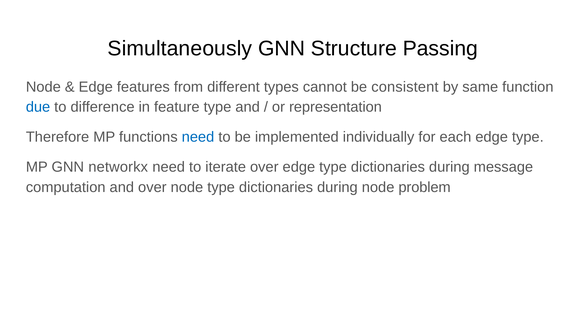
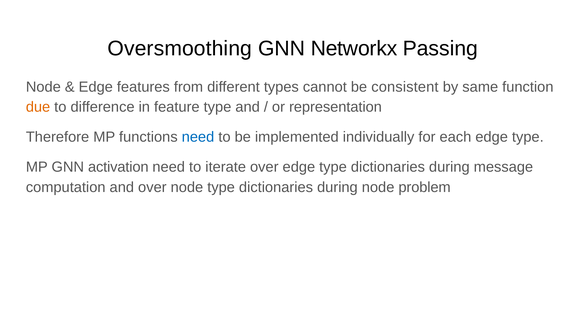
Simultaneously: Simultaneously -> Oversmoothing
Structure: Structure -> Networkx
due colour: blue -> orange
networkx: networkx -> activation
